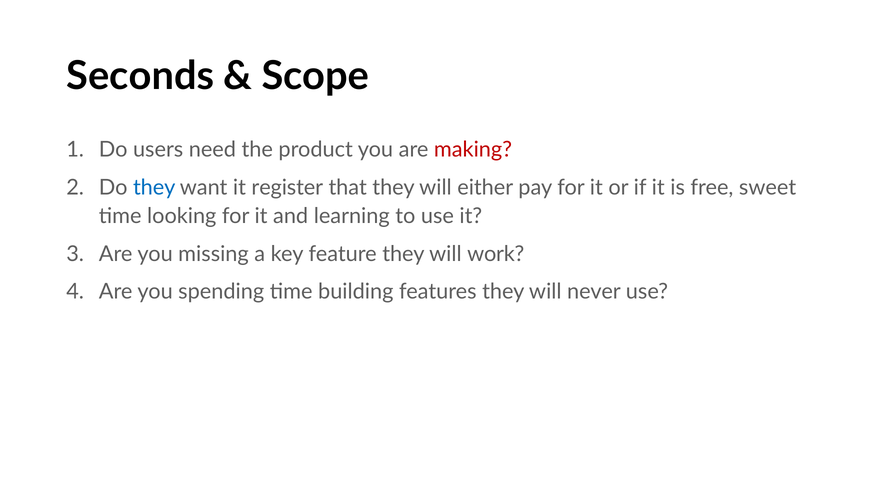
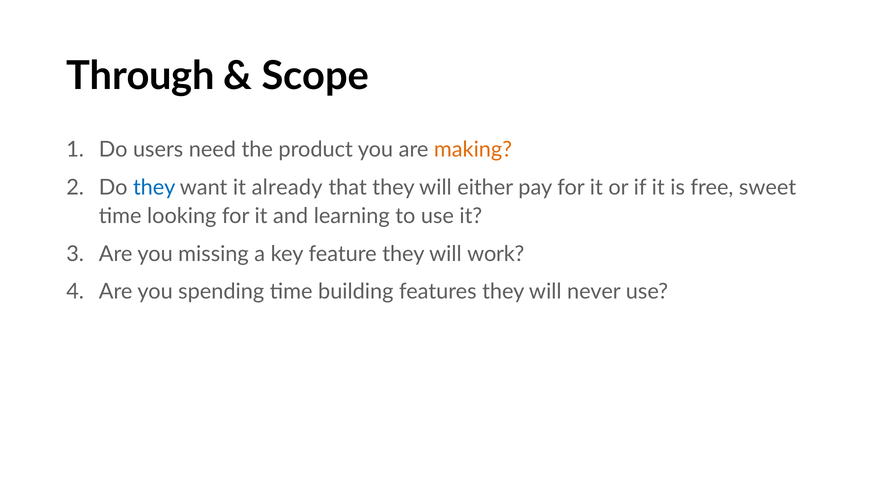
Seconds: Seconds -> Through
making colour: red -> orange
register: register -> already
